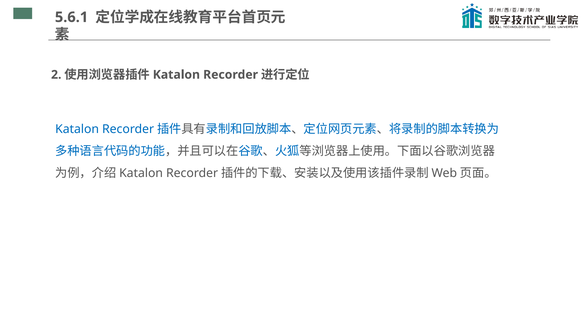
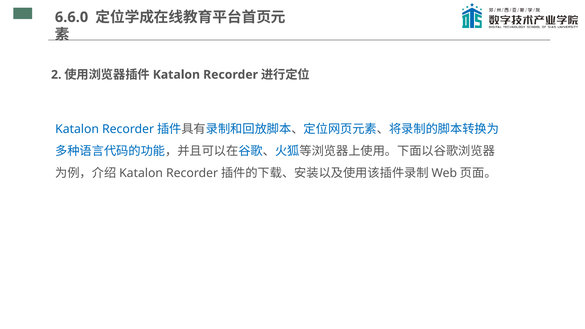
5.6.1: 5.6.1 -> 6.6.0
